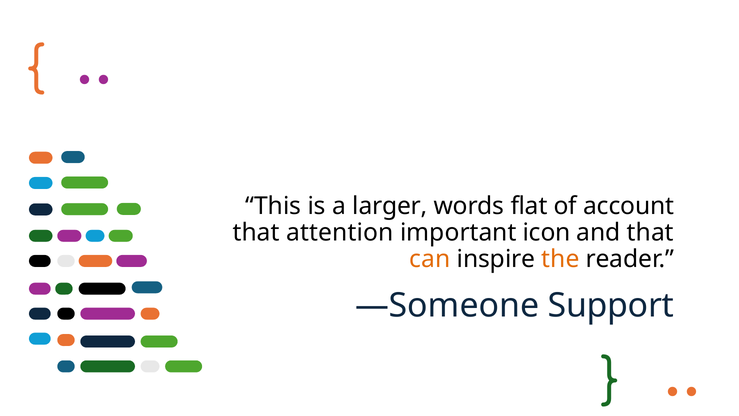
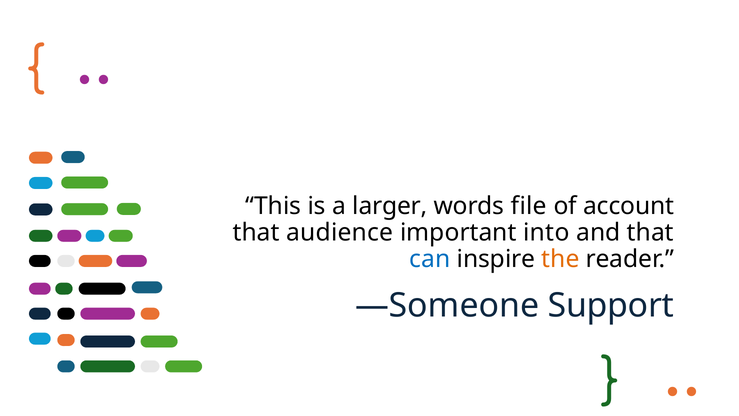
flat: flat -> file
attention: attention -> audience
icon: icon -> into
can colour: orange -> blue
